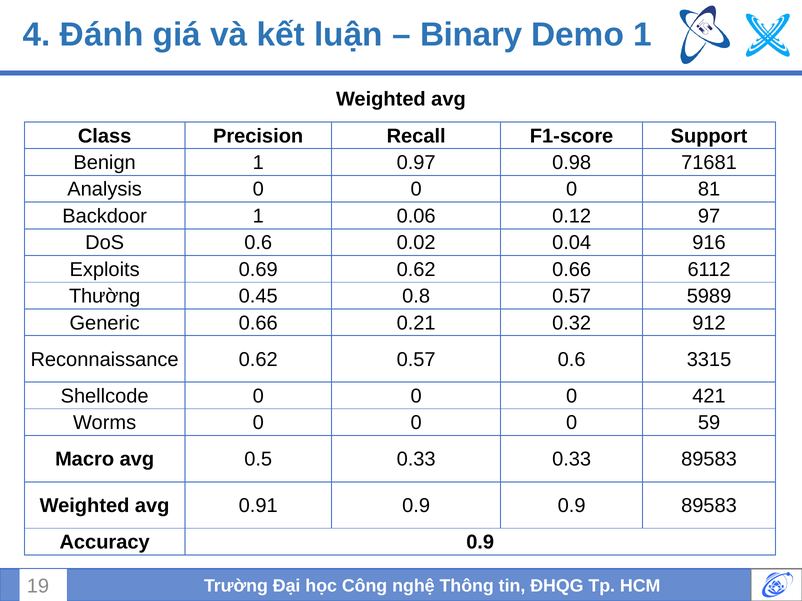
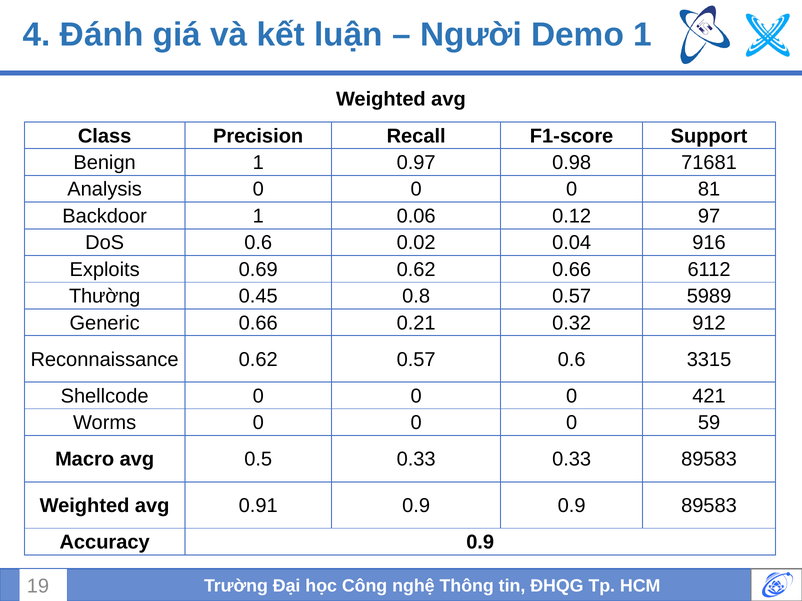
Binary: Binary -> Người
